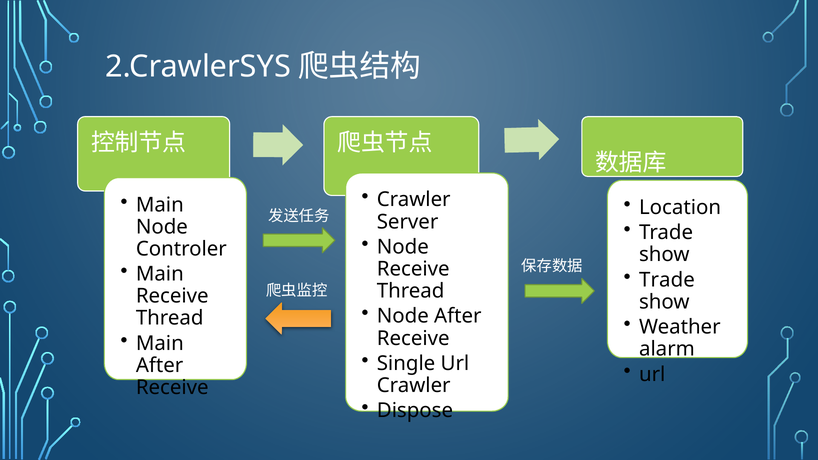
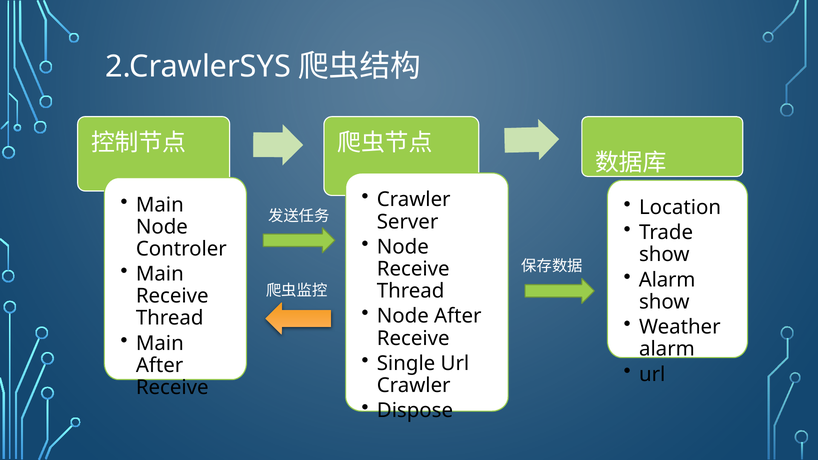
Trade at (667, 280): Trade -> Alarm
